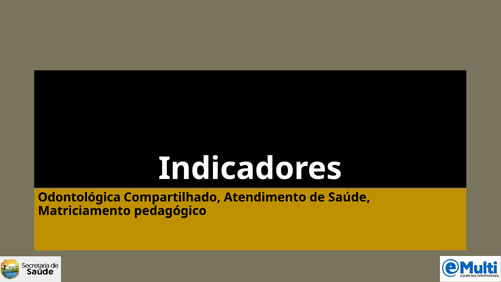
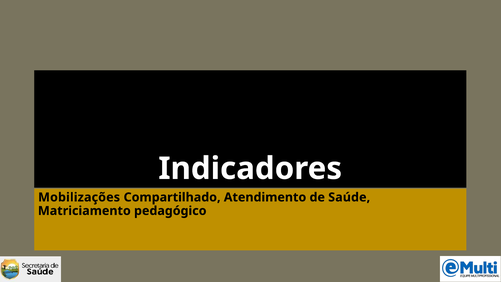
Odontológica: Odontológica -> Mobilizações
